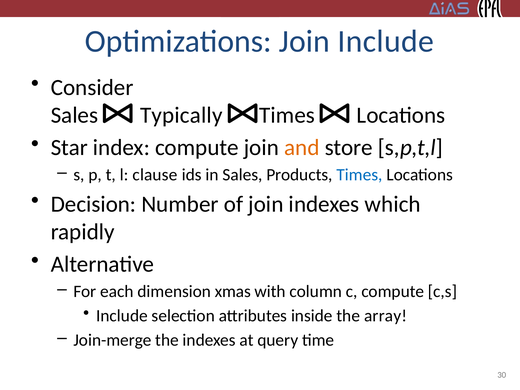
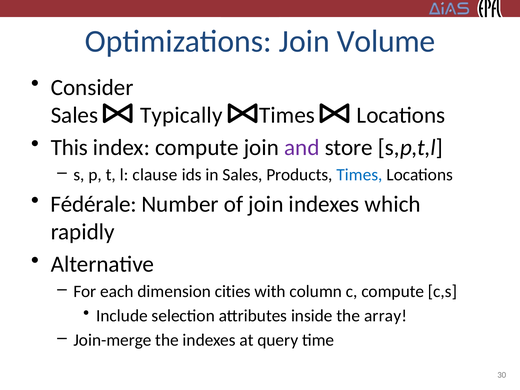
Join Include: Include -> Volume
Star: Star -> This
and colour: orange -> purple
Decision: Decision -> Fédérale
xmas: xmas -> cities
